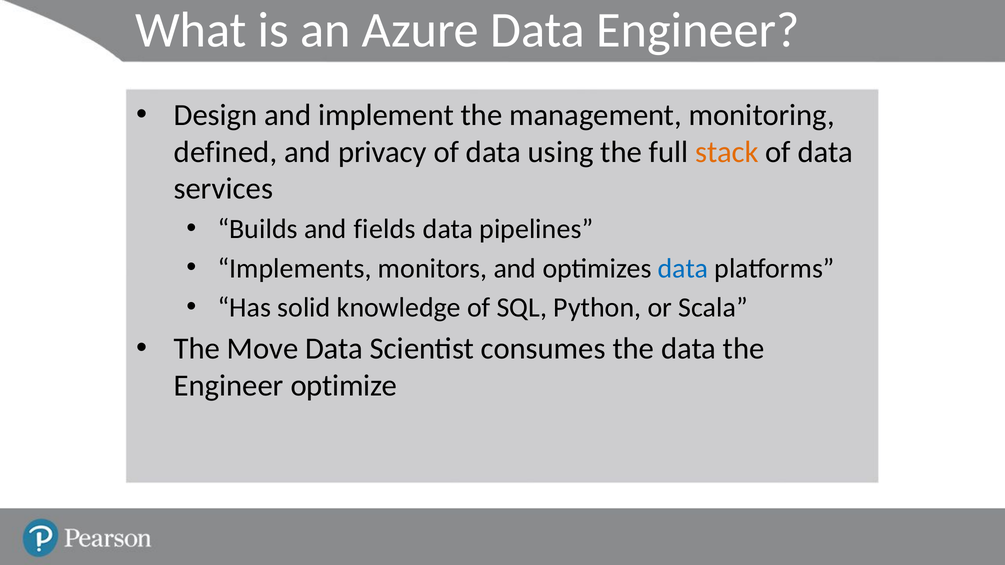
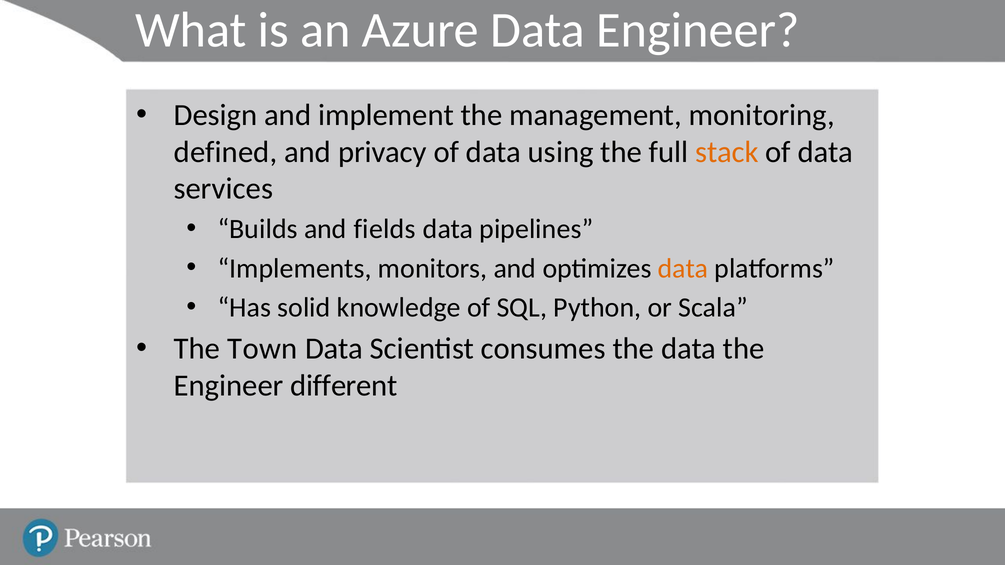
data at (683, 268) colour: blue -> orange
Move: Move -> Town
optimize: optimize -> different
